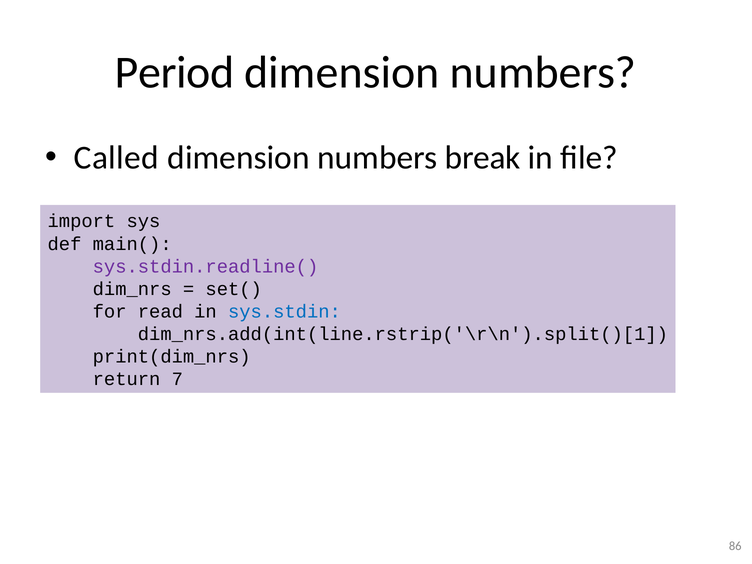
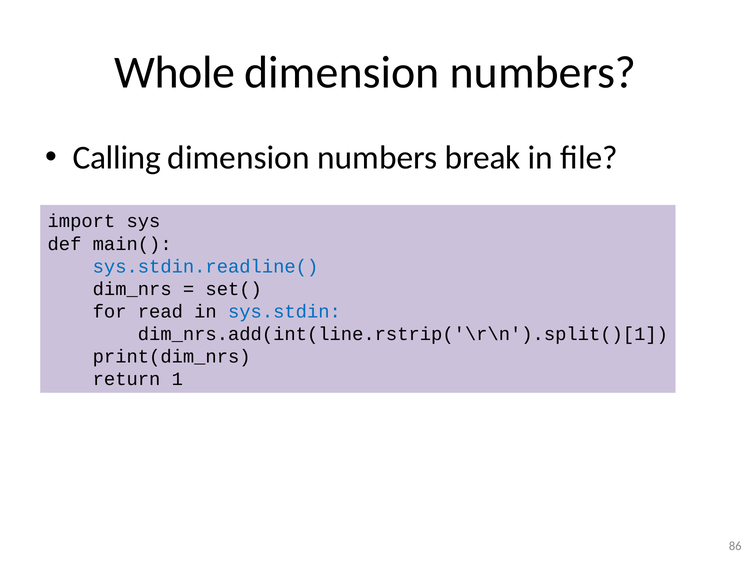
Period: Period -> Whole
Called: Called -> Calling
sys.stdin.readline( colour: purple -> blue
7: 7 -> 1
